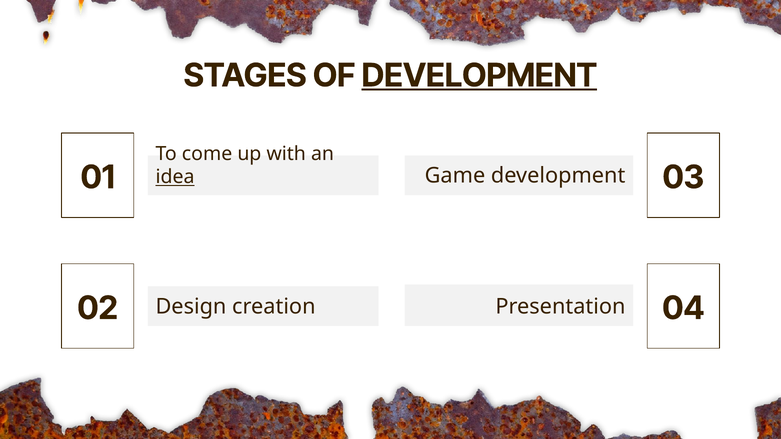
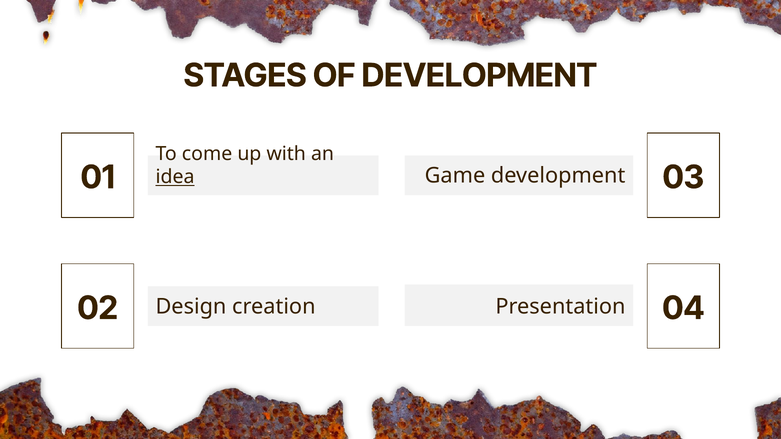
DEVELOPMENT at (479, 76) underline: present -> none
